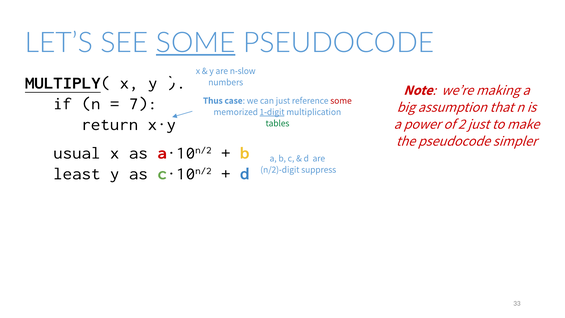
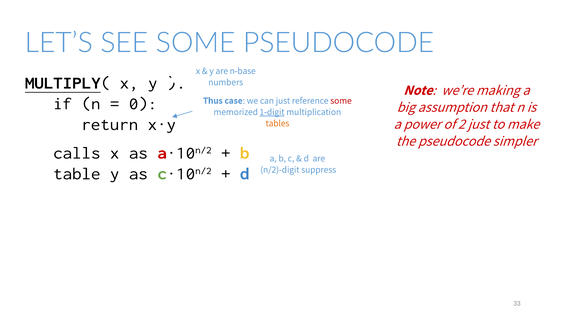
SOME at (196, 43) underline: present -> none
n-slow: n-slow -> n-base
7: 7 -> 0
tables colour: green -> orange
usual: usual -> calls
least: least -> table
